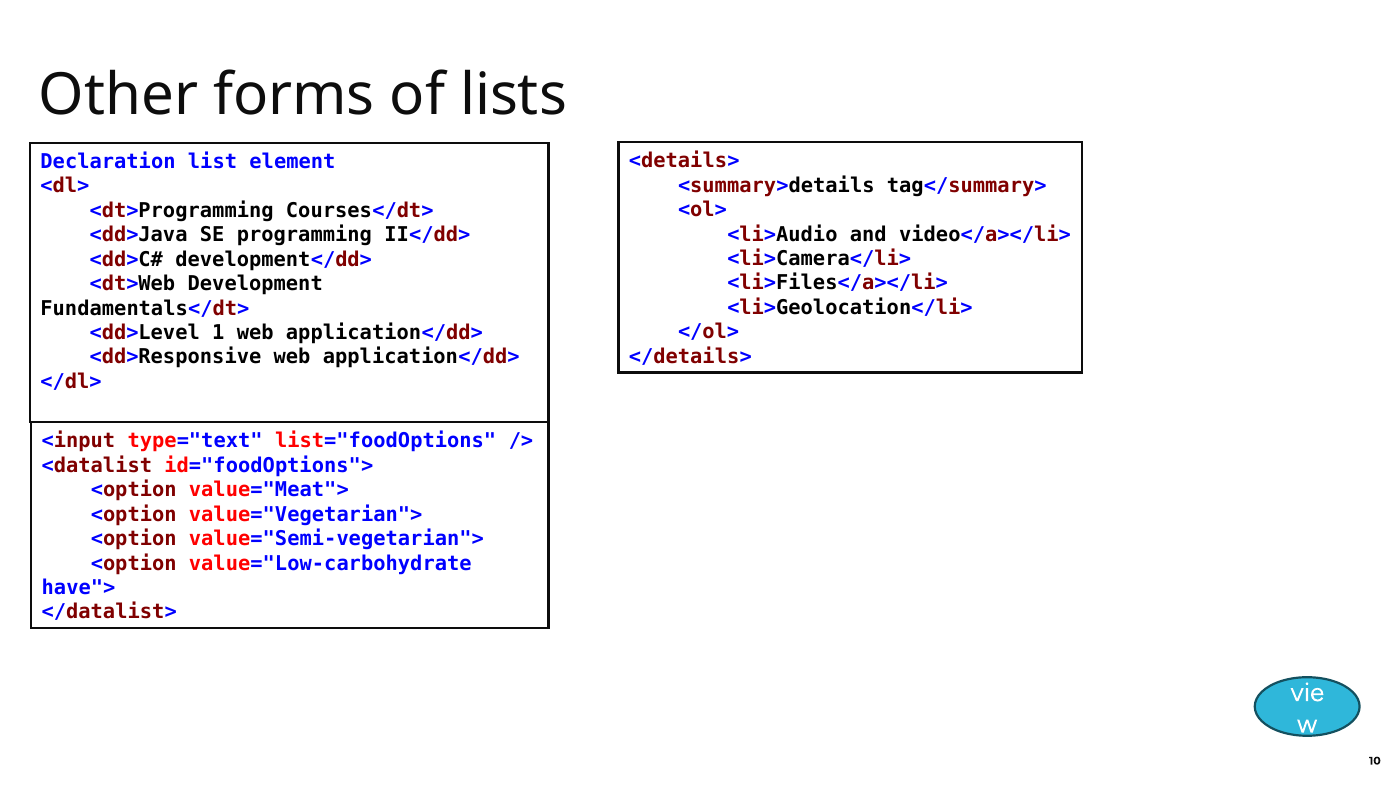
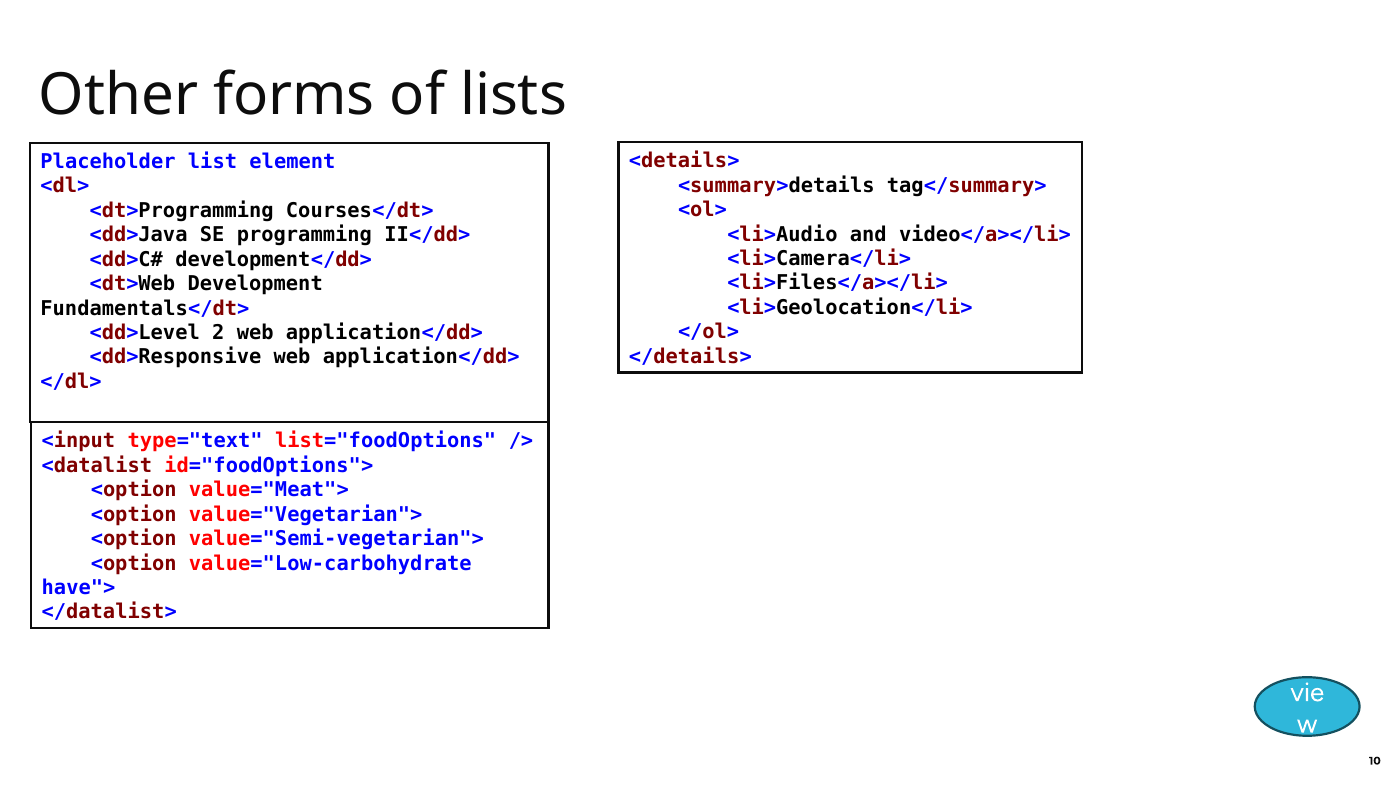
Declaration: Declaration -> Placeholder
1: 1 -> 2
